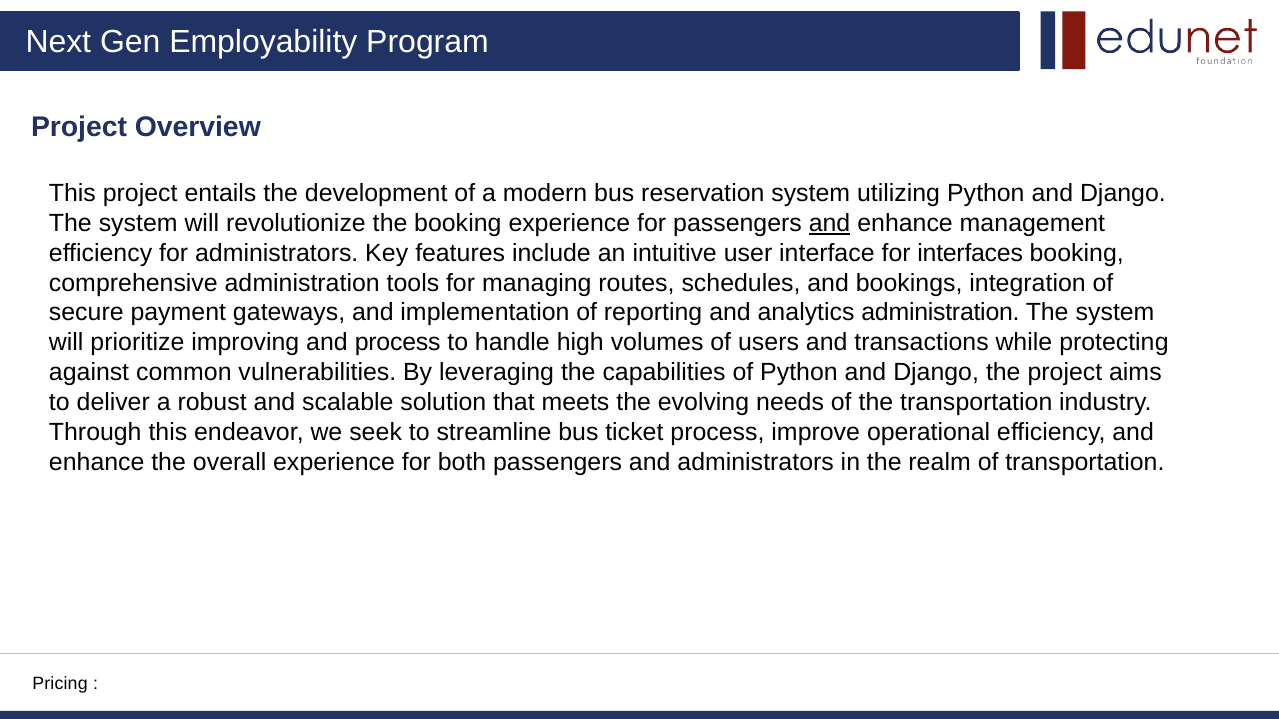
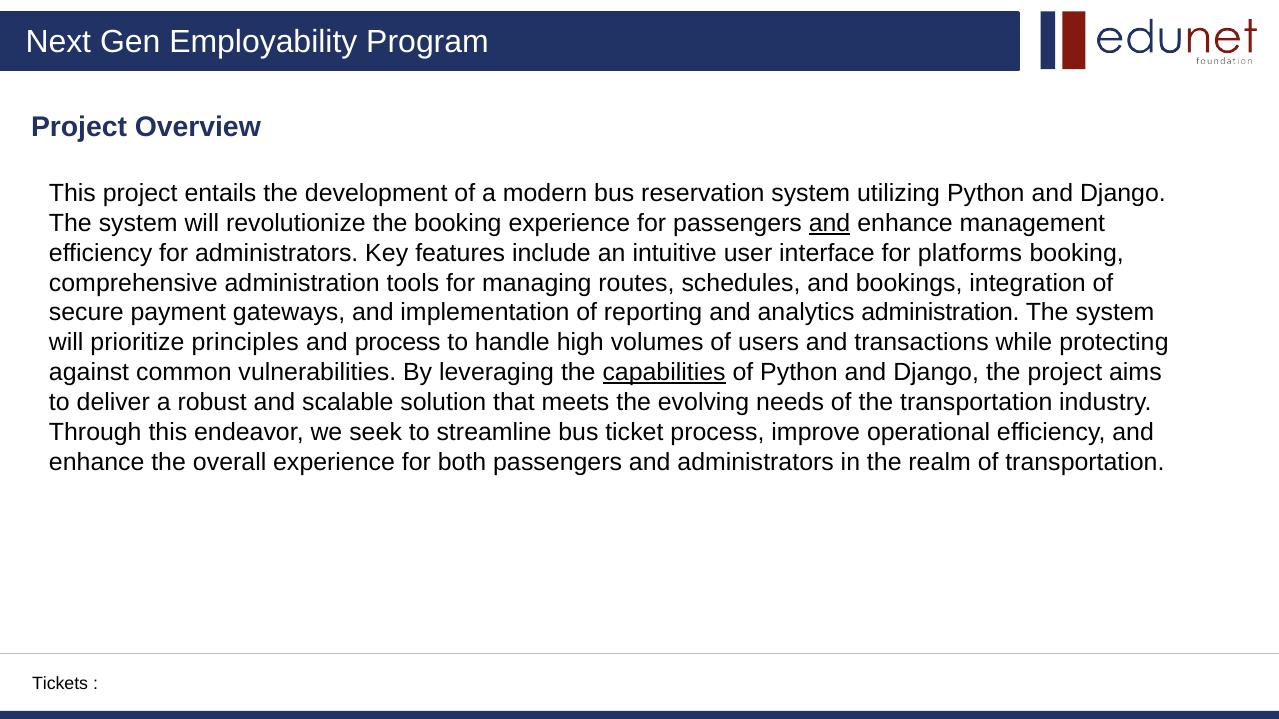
interfaces: interfaces -> platforms
improving: improving -> principles
capabilities underline: none -> present
Pricing: Pricing -> Tickets
